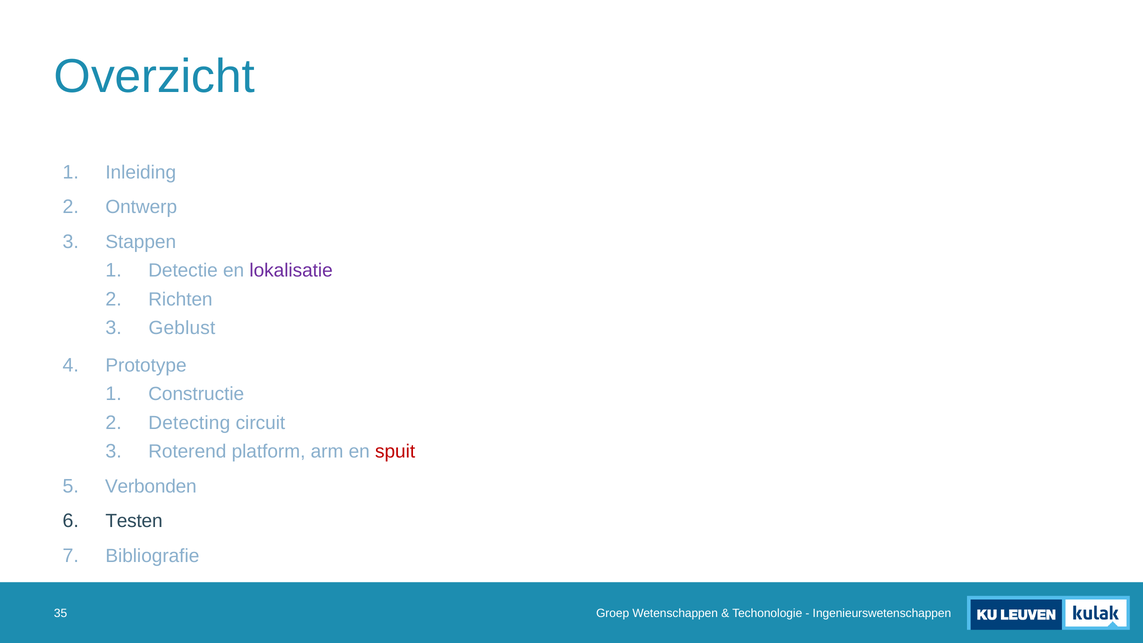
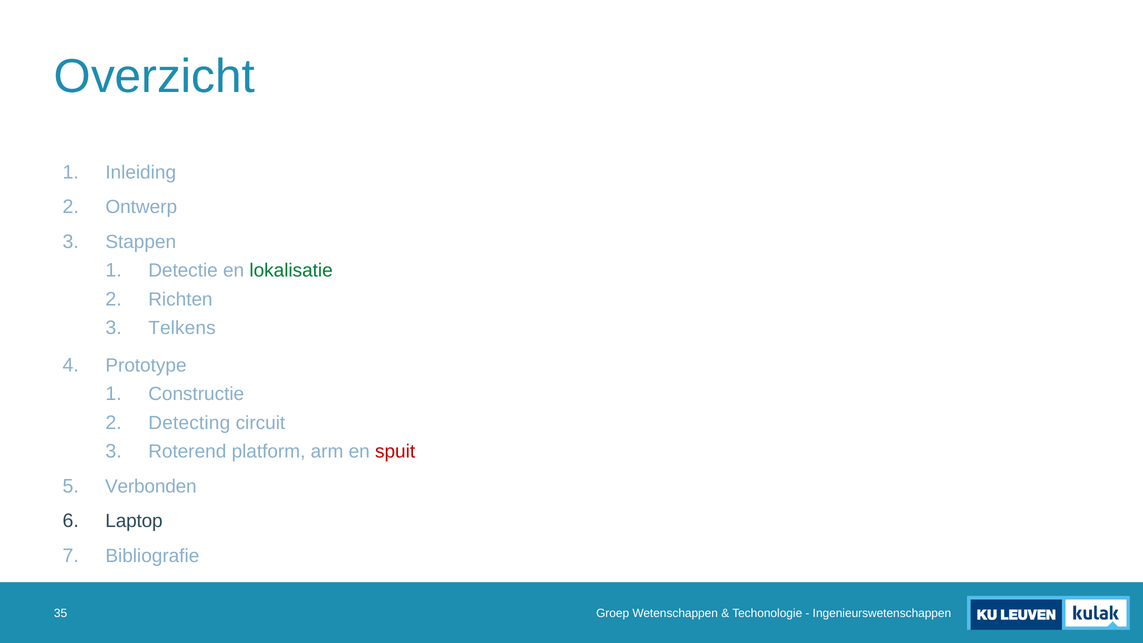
lokalisatie colour: purple -> green
Geblust: Geblust -> Telkens
Testen: Testen -> Laptop
